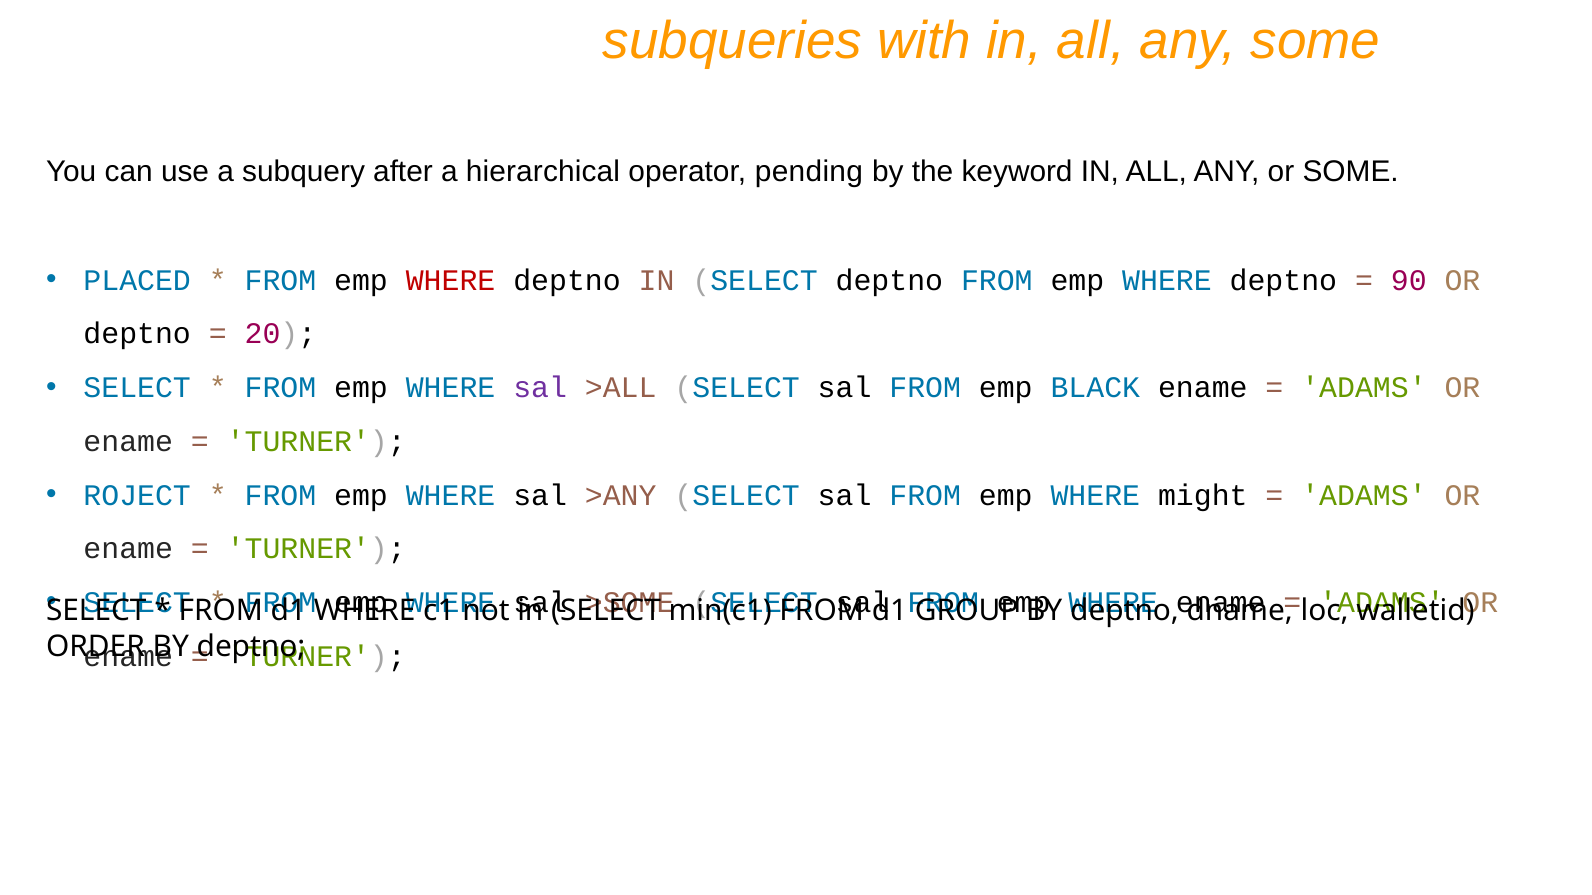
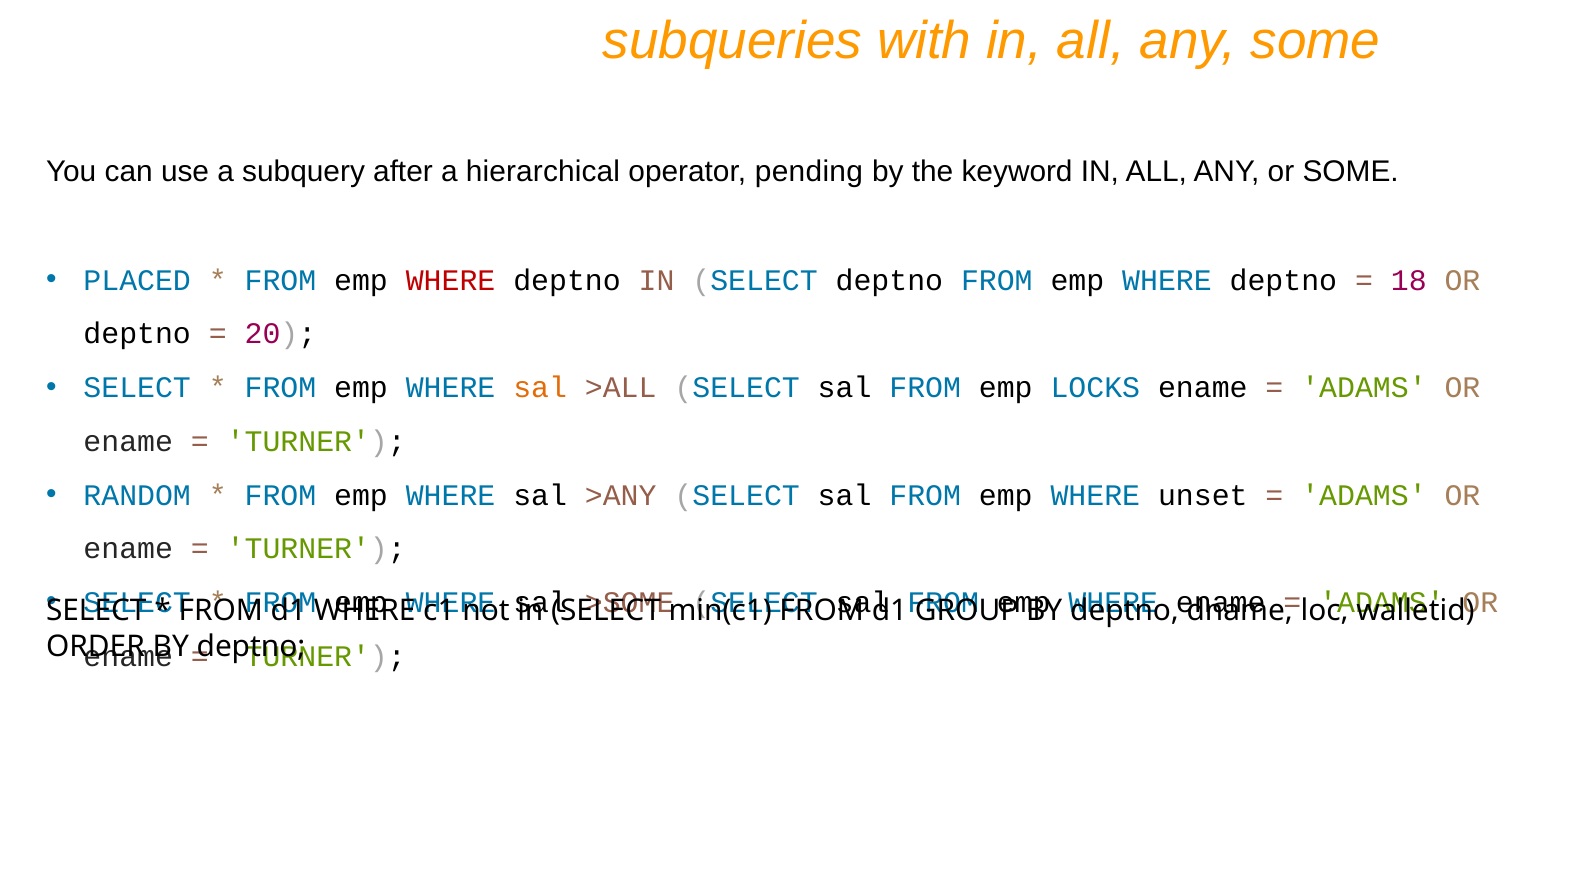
90: 90 -> 18
sal at (540, 388) colour: purple -> orange
BLACK: BLACK -> LOCKS
ROJECT: ROJECT -> RANDOM
might: might -> unset
